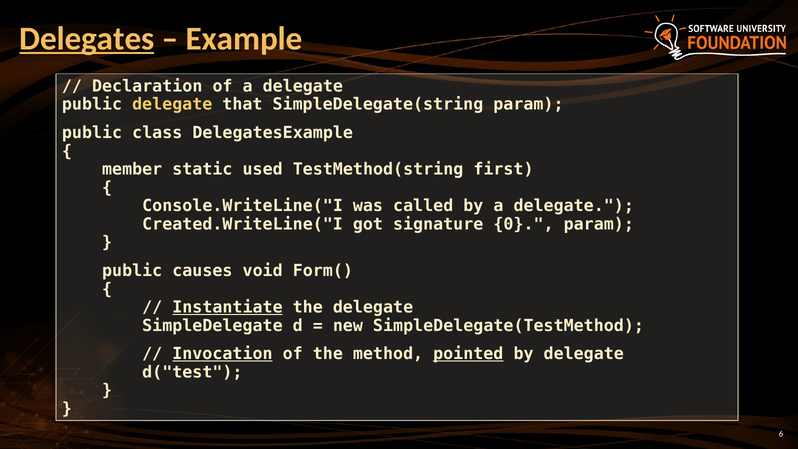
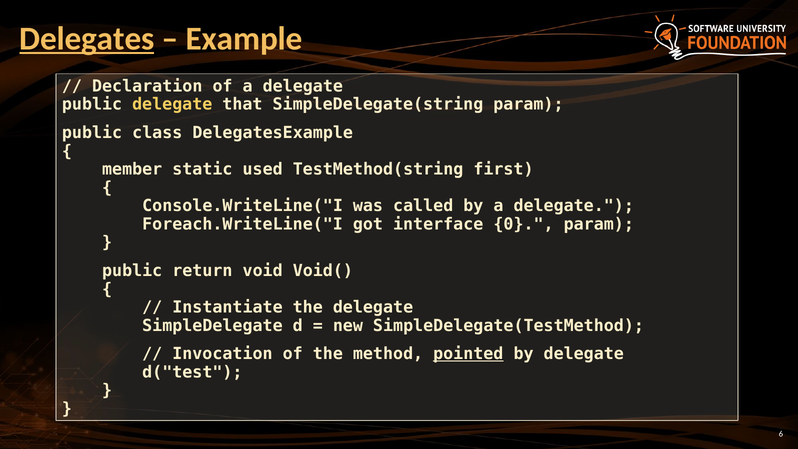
Created.WriteLine("I: Created.WriteLine("I -> Foreach.WriteLine("I
signature: signature -> interface
causes: causes -> return
Form(: Form( -> Void(
Instantiate underline: present -> none
Invocation underline: present -> none
